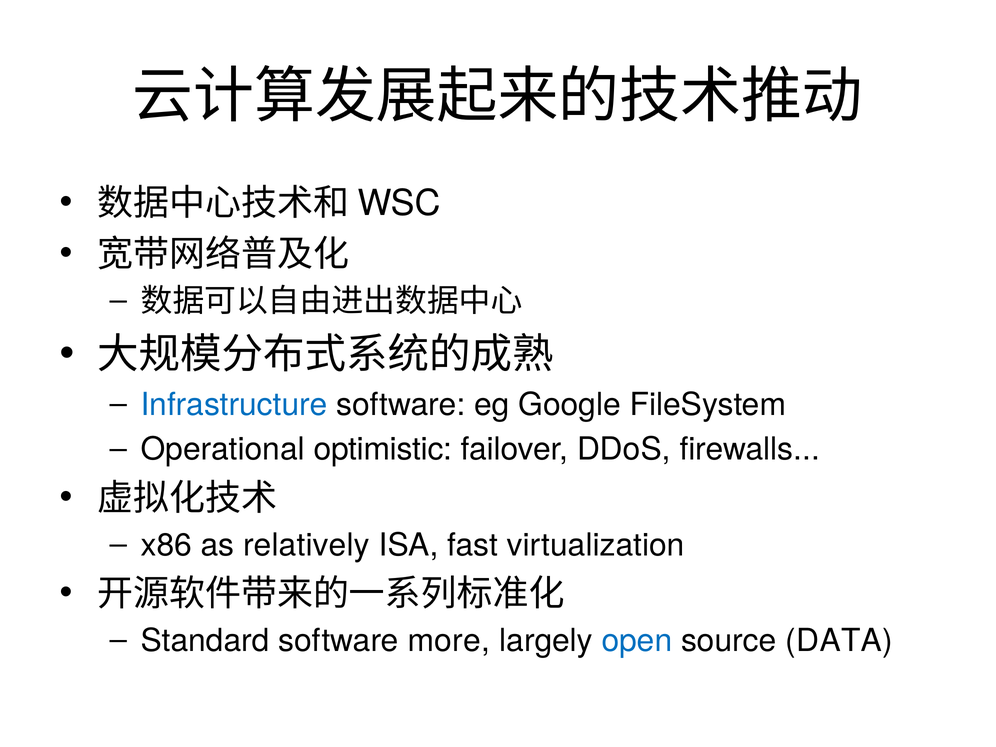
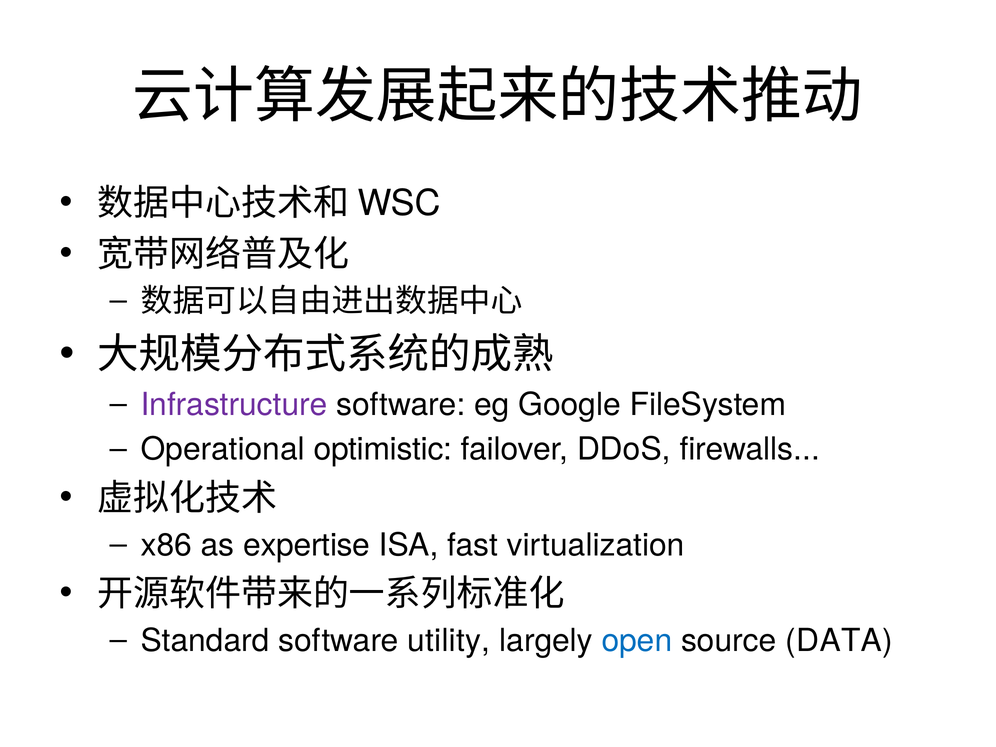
Infrastructure colour: blue -> purple
relatively: relatively -> expertise
more: more -> utility
